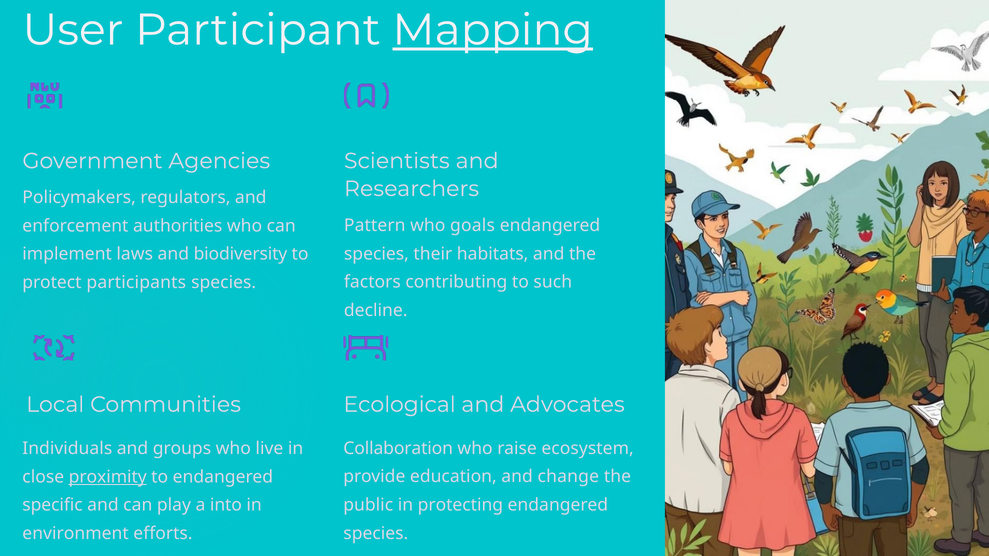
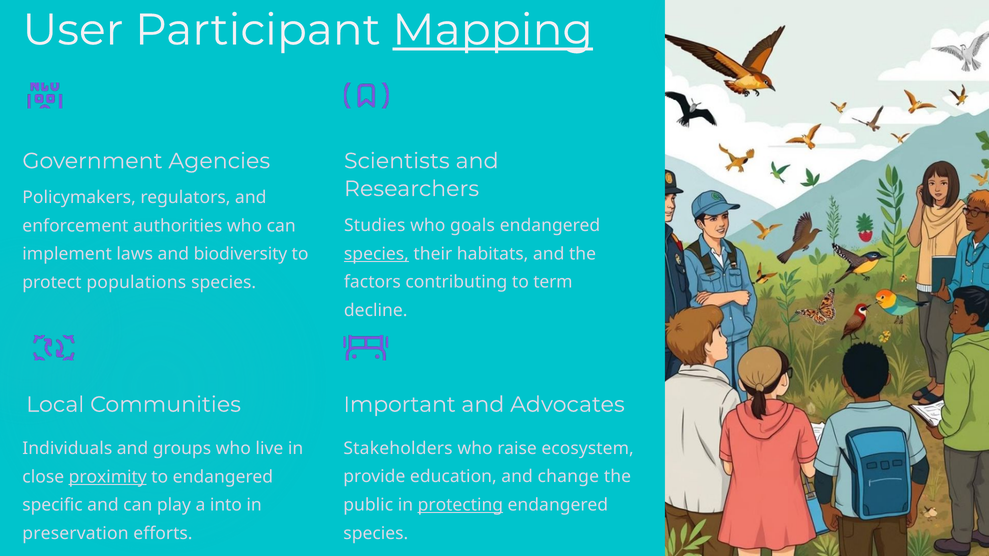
Pattern: Pattern -> Studies
species at (376, 254) underline: none -> present
such: such -> term
participants: participants -> populations
Ecological: Ecological -> Important
Collaboration: Collaboration -> Stakeholders
protecting underline: none -> present
environment: environment -> preservation
